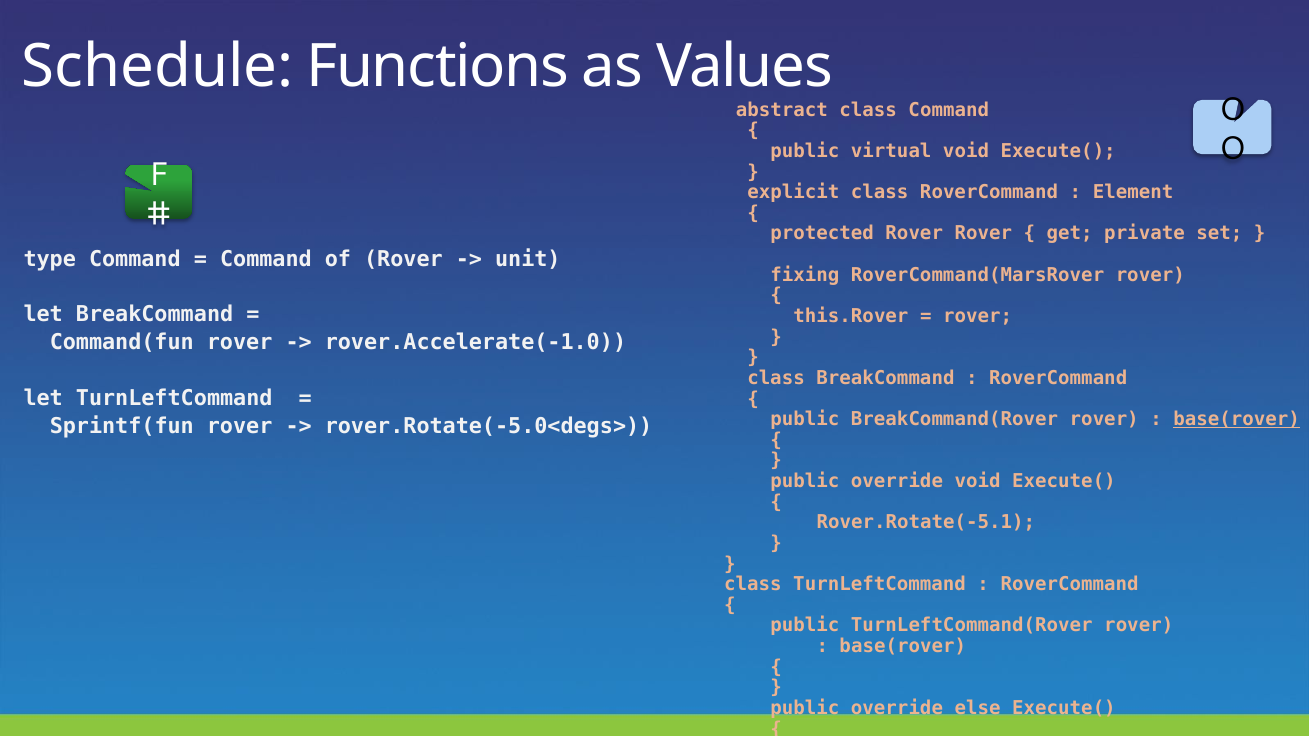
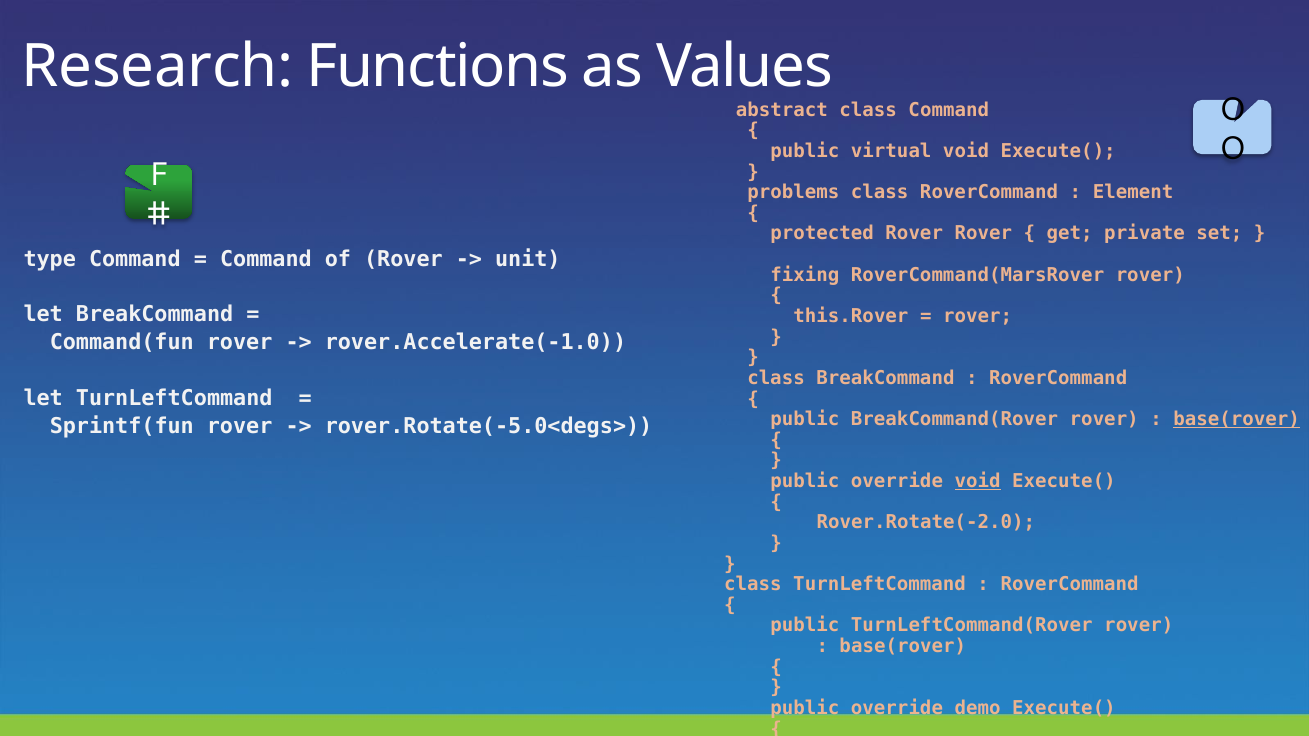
Schedule: Schedule -> Research
explicit: explicit -> problems
void at (978, 482) underline: none -> present
Rover.Rotate(-5.1: Rover.Rotate(-5.1 -> Rover.Rotate(-2.0
else: else -> demo
